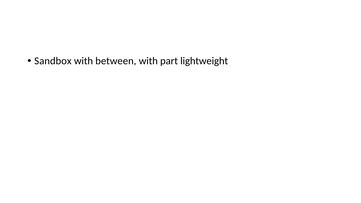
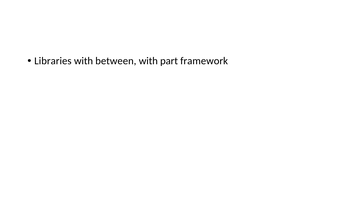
Sandbox: Sandbox -> Libraries
lightweight: lightweight -> framework
